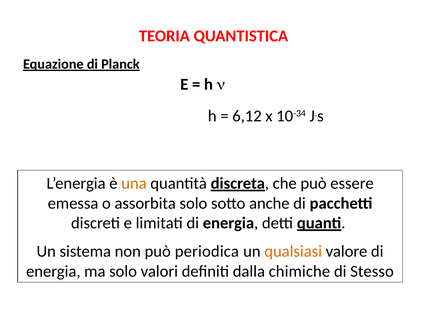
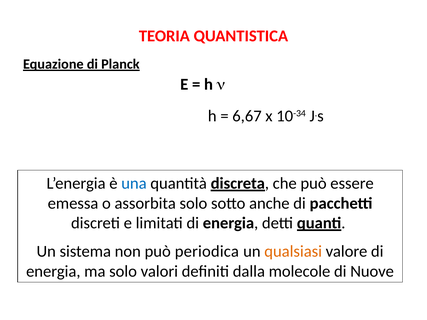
6,12: 6,12 -> 6,67
una colour: orange -> blue
chimiche: chimiche -> molecole
Stesso: Stesso -> Nuove
